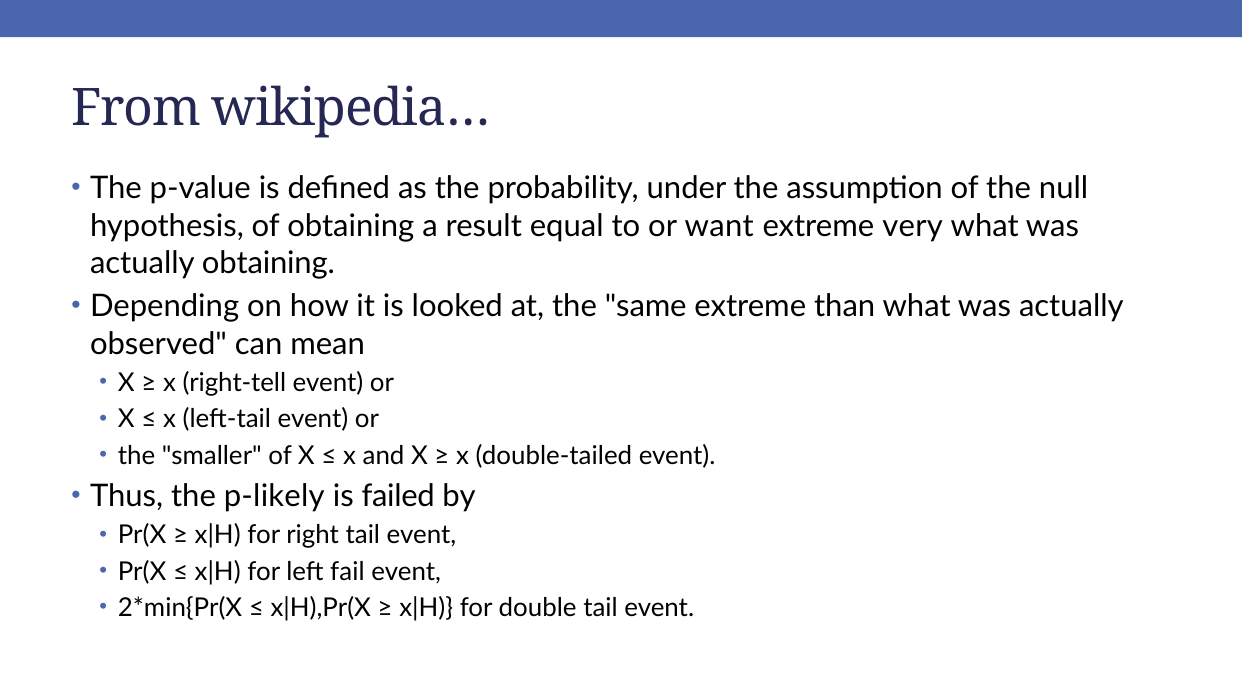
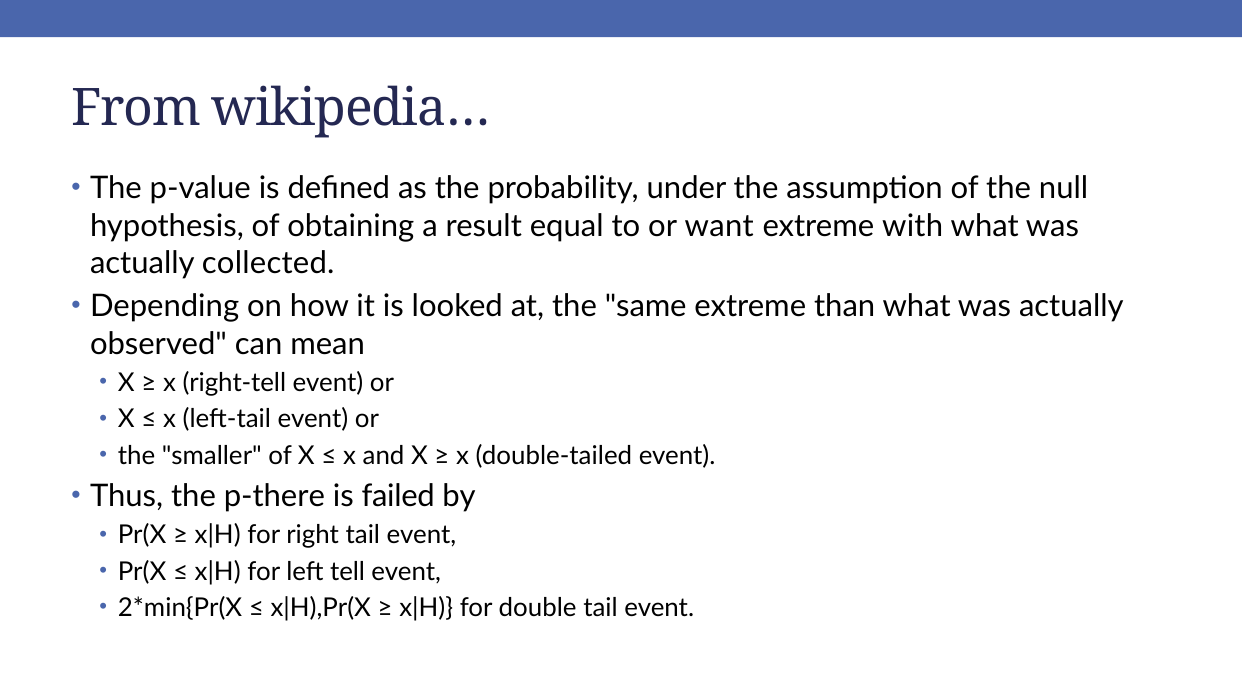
very: very -> with
actually obtaining: obtaining -> collected
p-likely: p-likely -> p-there
fail: fail -> tell
